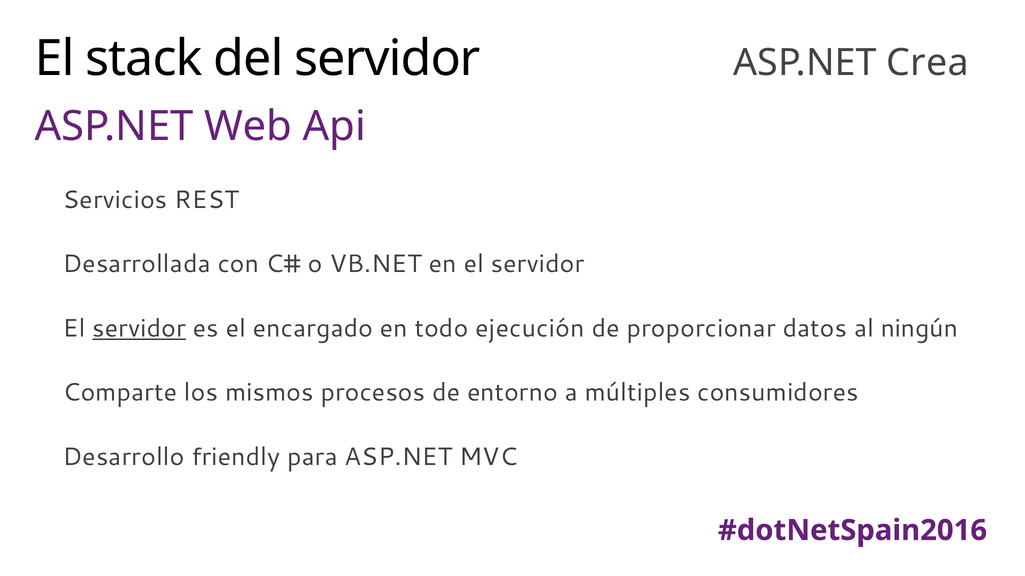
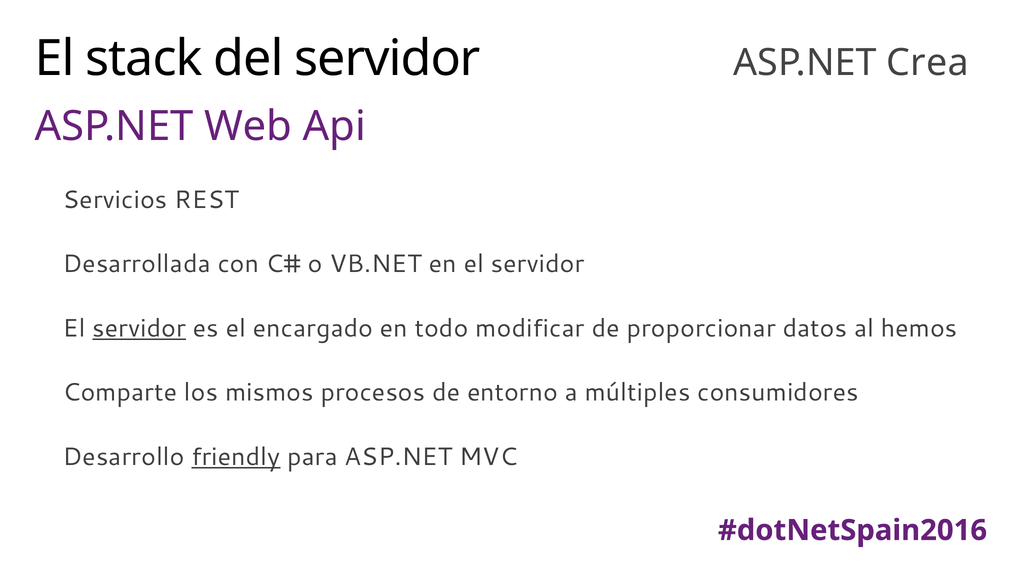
ejecución: ejecución -> modificar
ningún: ningún -> hemos
friendly underline: none -> present
